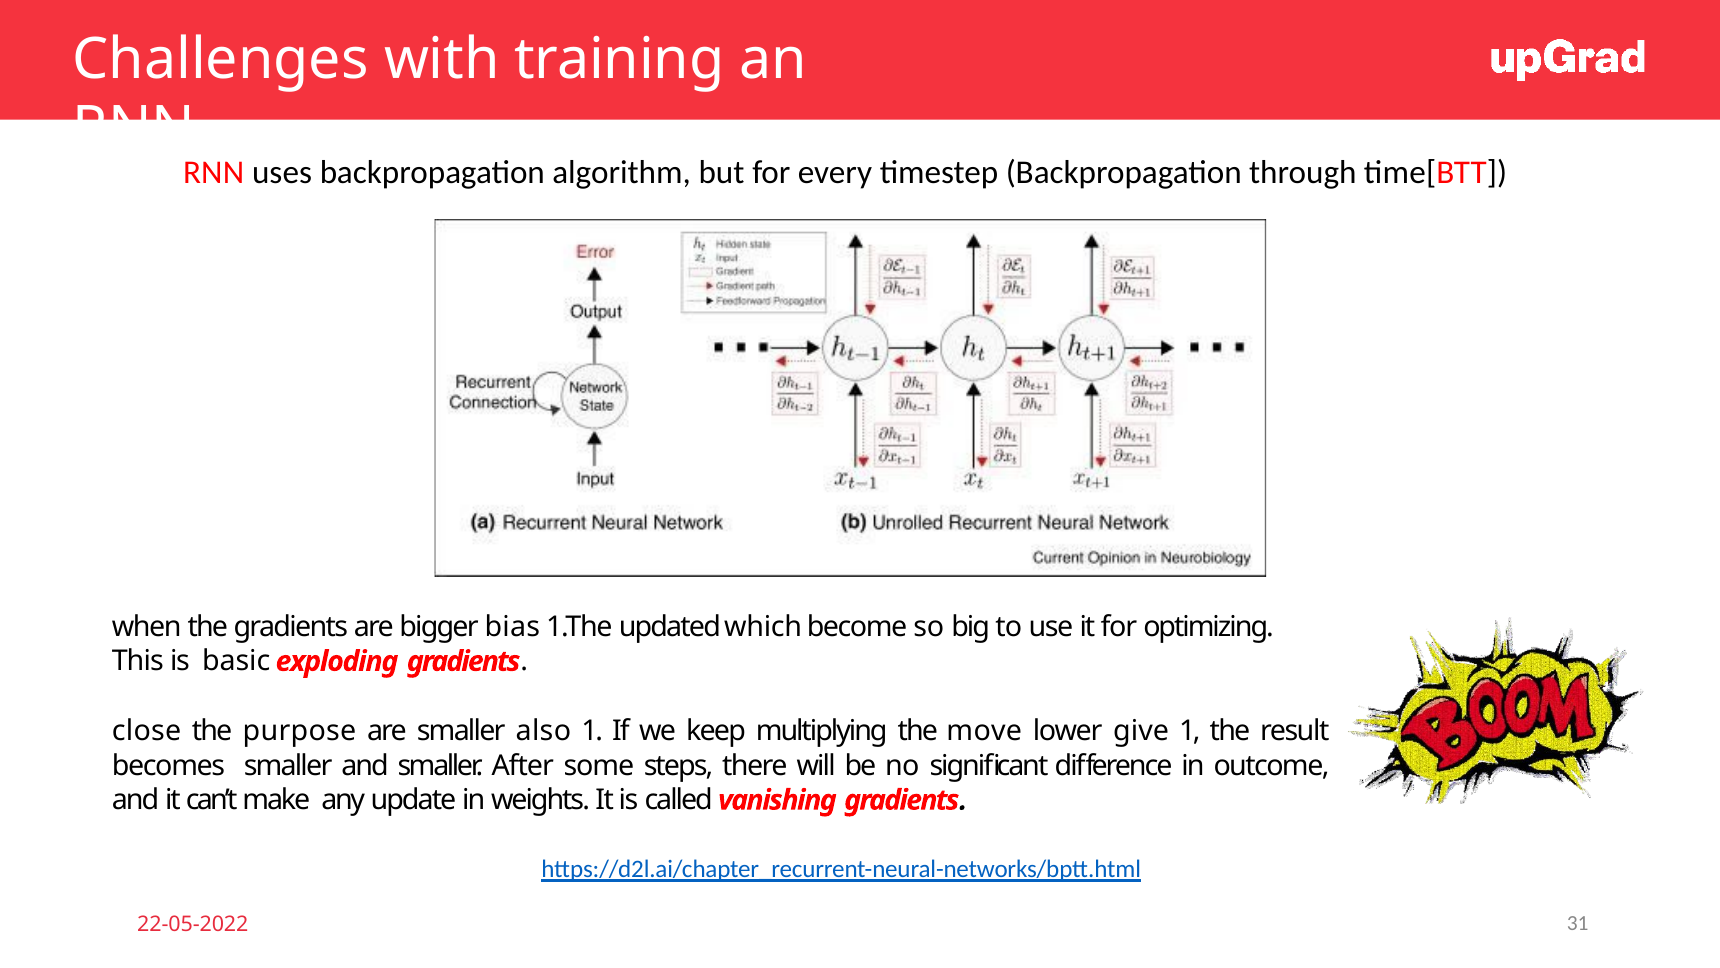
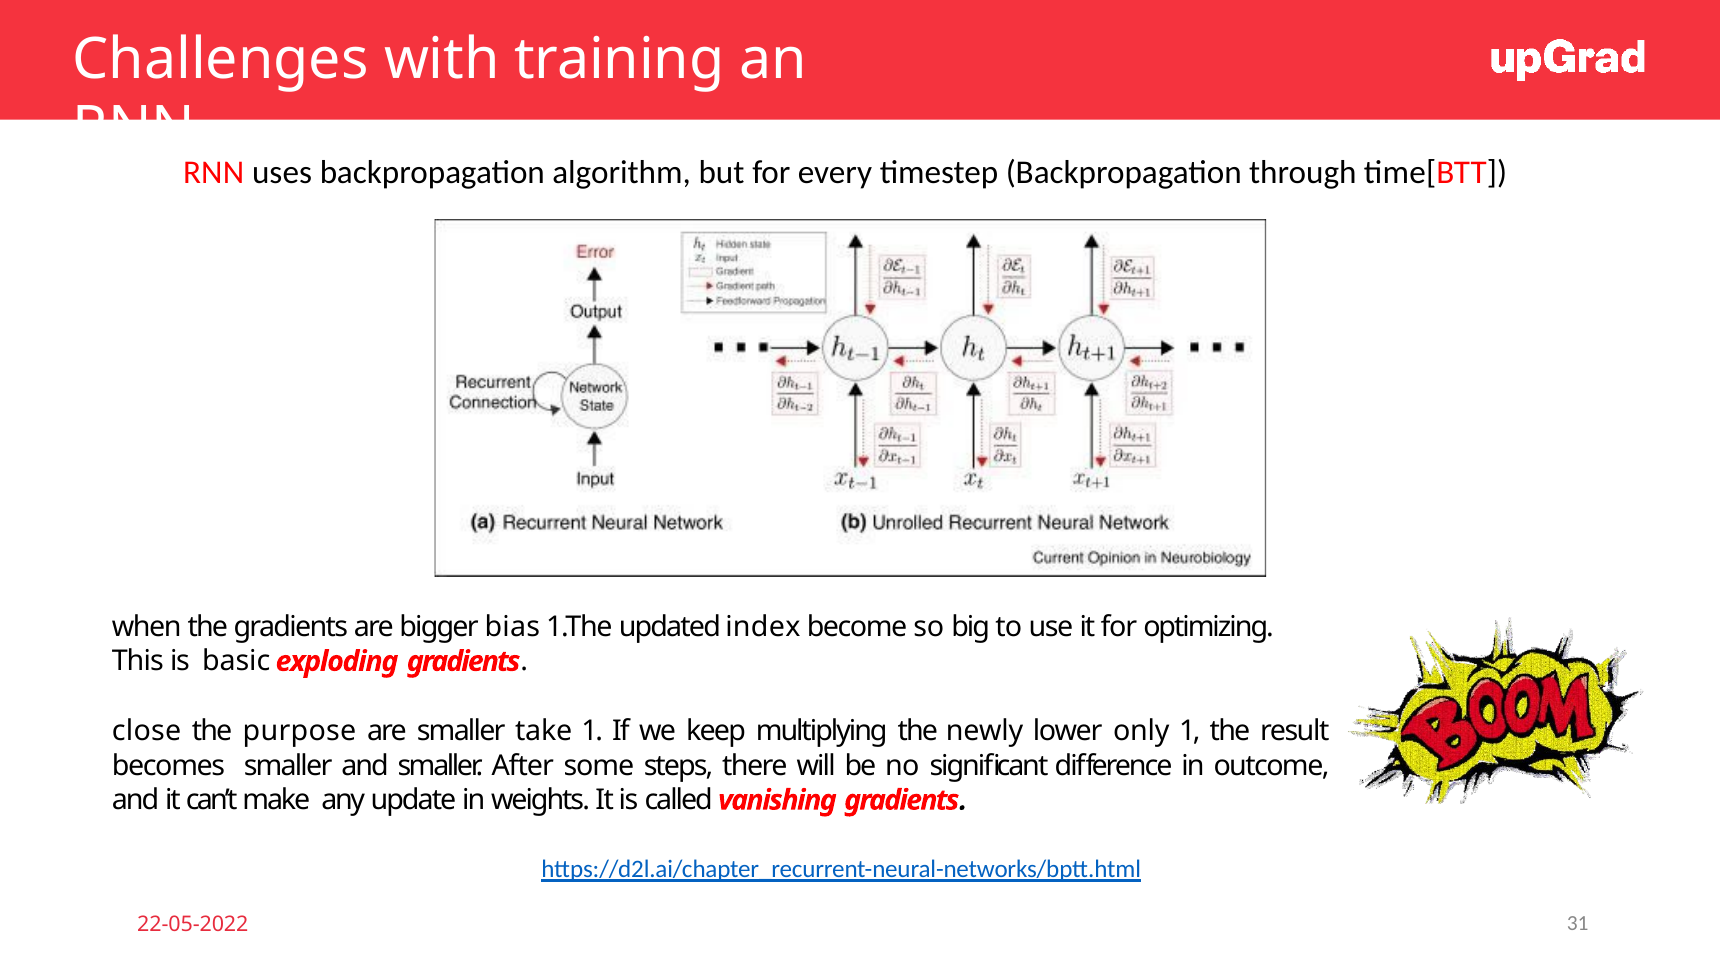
which: which -> index
also: also -> take
move: move -> newly
give: give -> only
